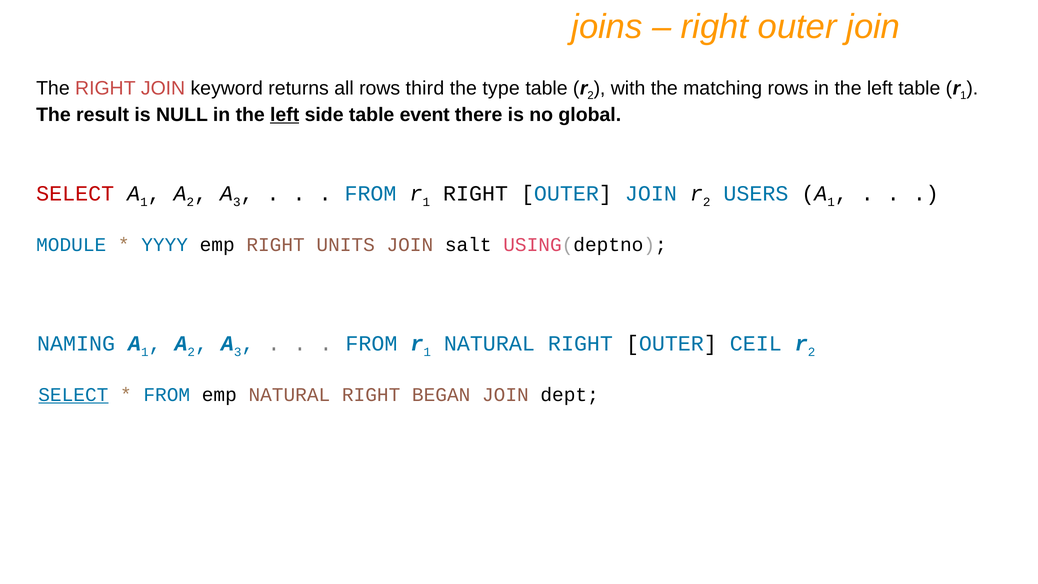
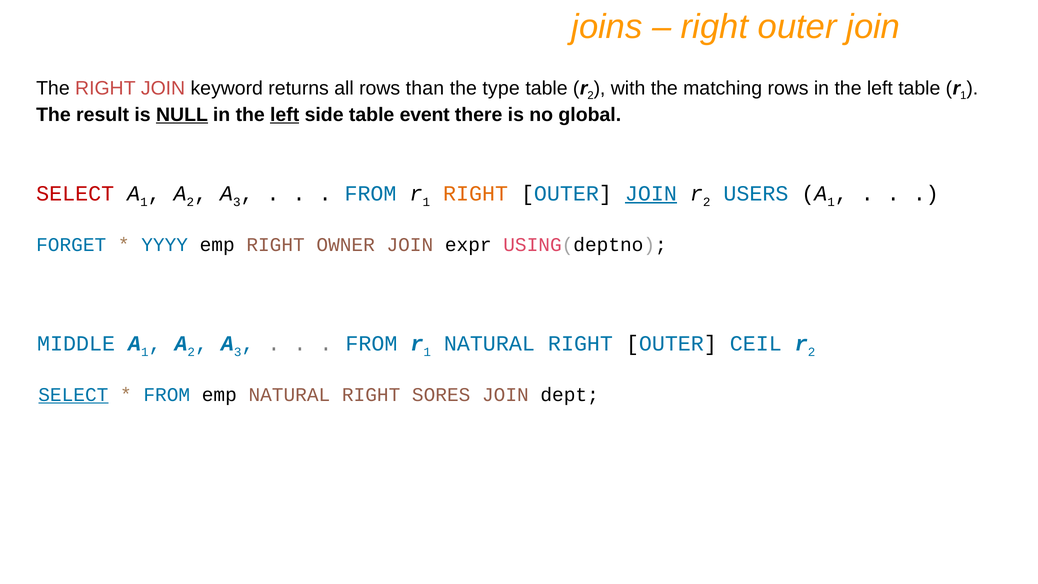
third: third -> than
NULL underline: none -> present
RIGHT at (476, 193) colour: black -> orange
JOIN at (651, 193) underline: none -> present
MODULE: MODULE -> FORGET
UNITS: UNITS -> OWNER
salt: salt -> expr
NAMING: NAMING -> MIDDLE
BEGAN: BEGAN -> SORES
